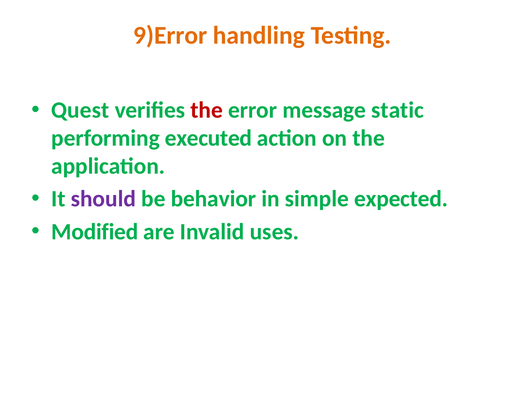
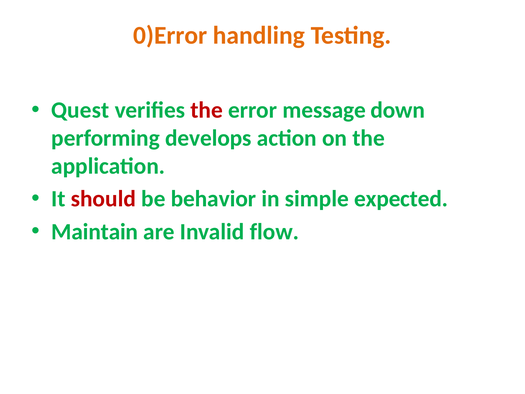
9)Error: 9)Error -> 0)Error
static: static -> down
executed: executed -> develops
should colour: purple -> red
Modified: Modified -> Maintain
uses: uses -> flow
